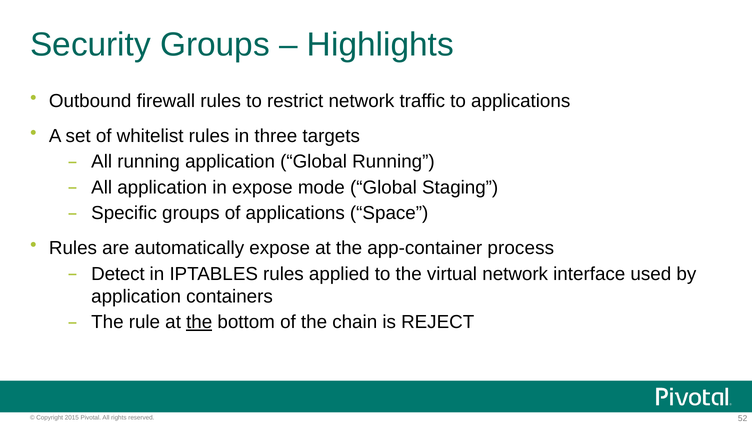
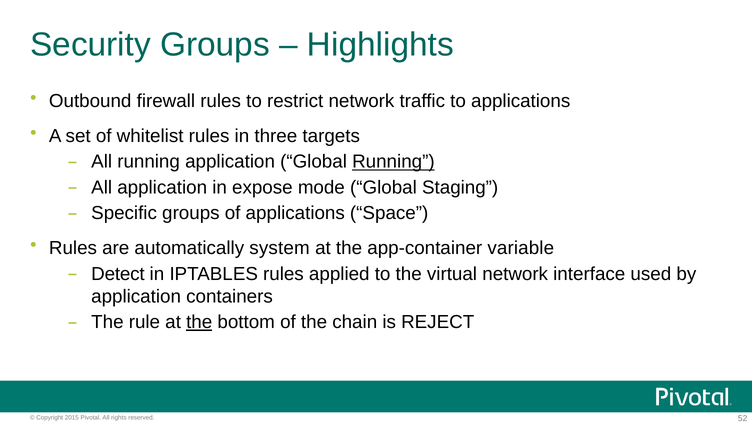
Running at (393, 162) underline: none -> present
automatically expose: expose -> system
process: process -> variable
